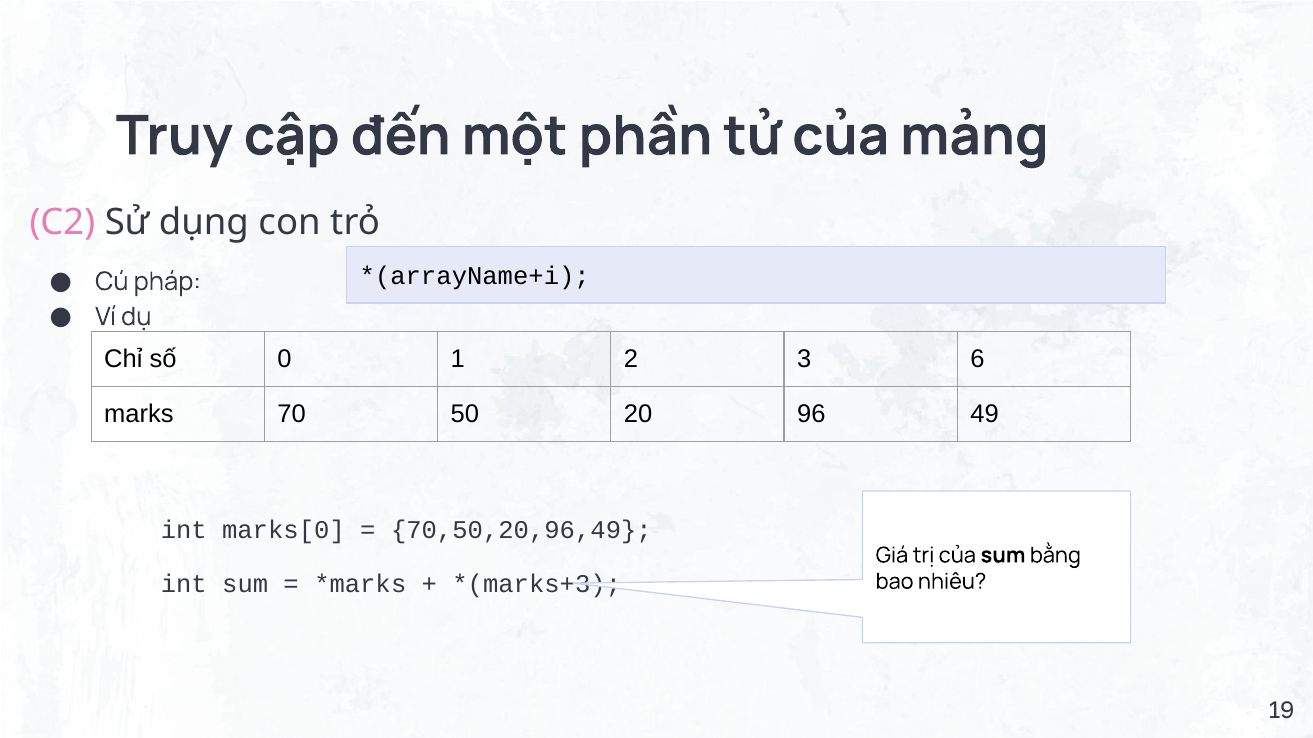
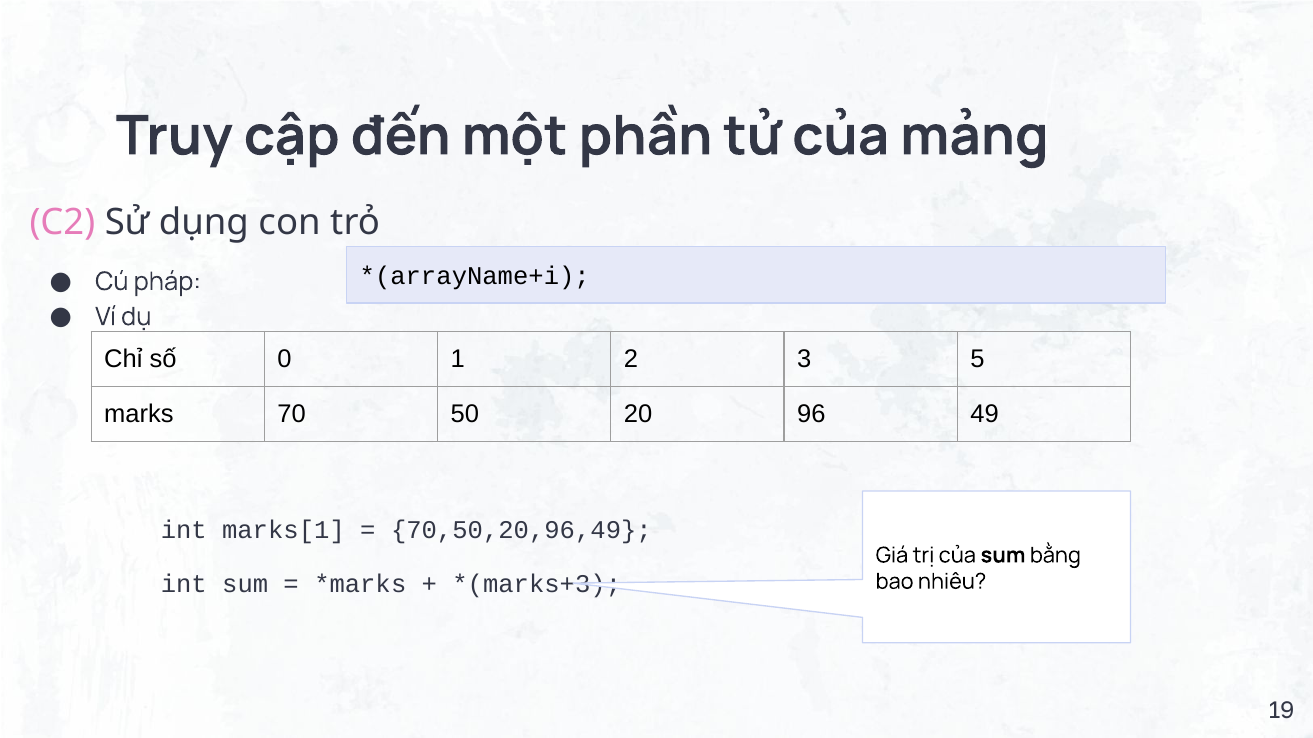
6: 6 -> 5
marks[0: marks[0 -> marks[1
